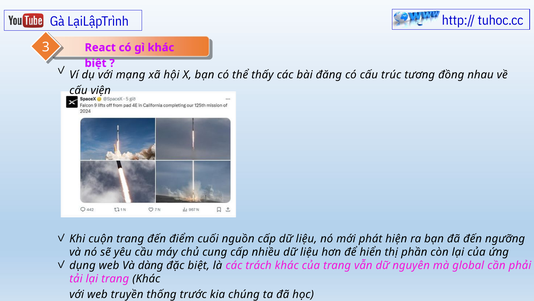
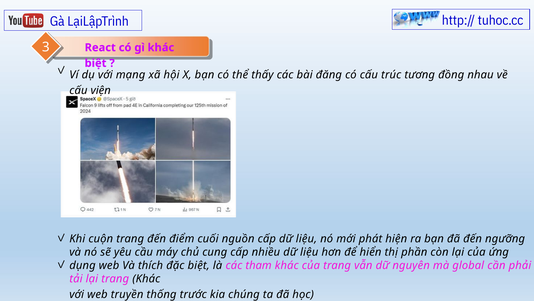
dàng: dàng -> thích
trách: trách -> tham
